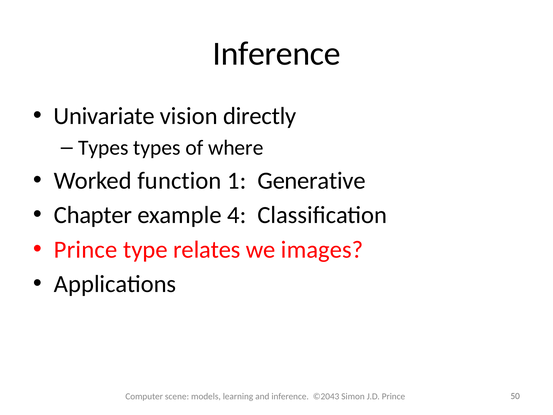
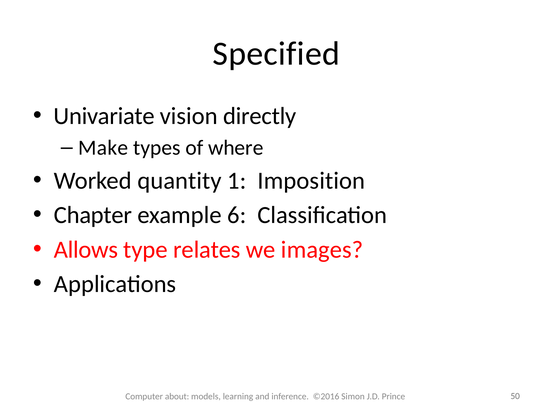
Inference at (277, 54): Inference -> Specified
Types at (103, 148): Types -> Make
function: function -> quantity
Generative: Generative -> Imposition
4: 4 -> 6
Prince at (86, 249): Prince -> Allows
scene: scene -> about
©2043: ©2043 -> ©2016
